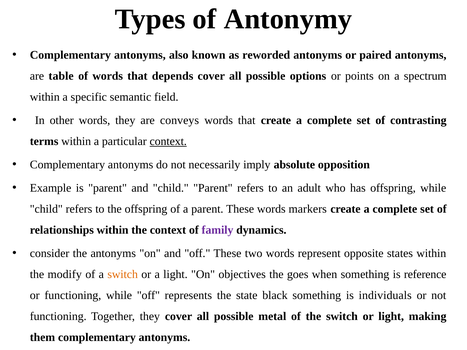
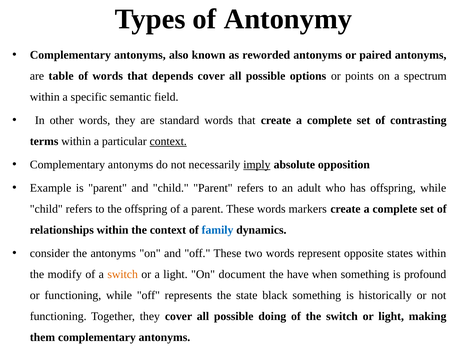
conveys: conveys -> standard
imply underline: none -> present
family colour: purple -> blue
objectives: objectives -> document
goes: goes -> have
reference: reference -> profound
individuals: individuals -> historically
metal: metal -> doing
